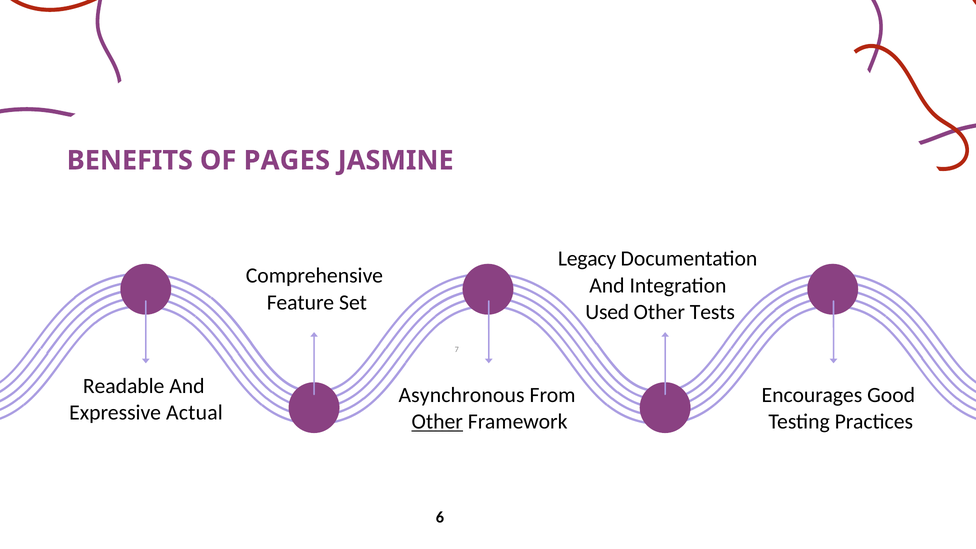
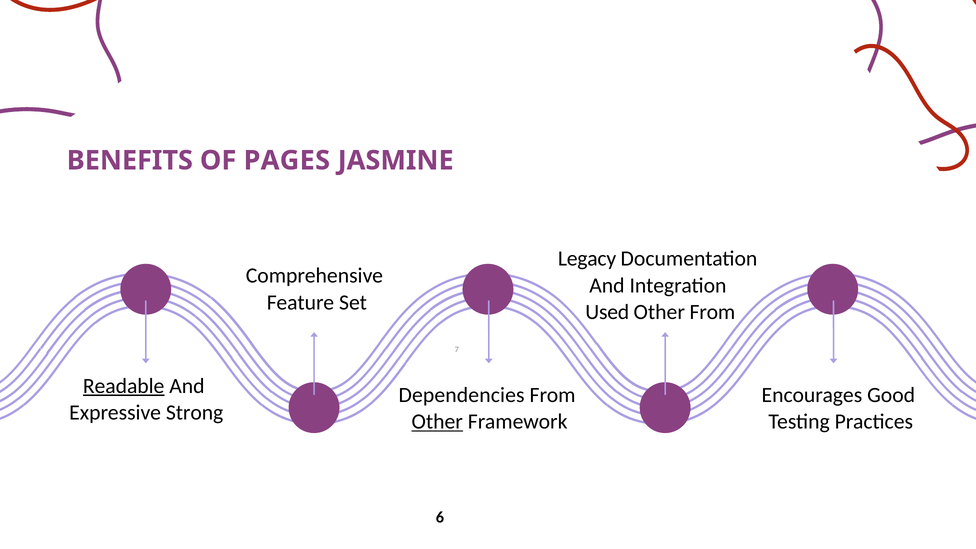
Other Tests: Tests -> From
Readable underline: none -> present
Asynchronous: Asynchronous -> Dependencies
Actual: Actual -> Strong
